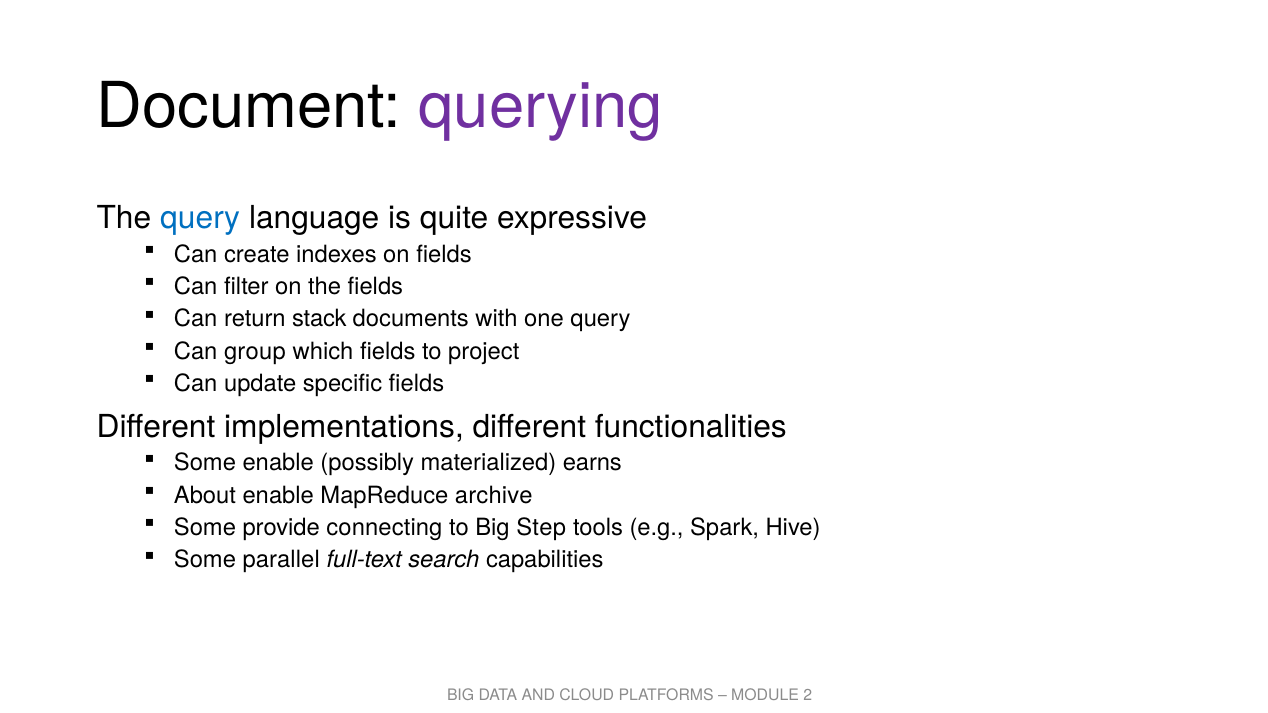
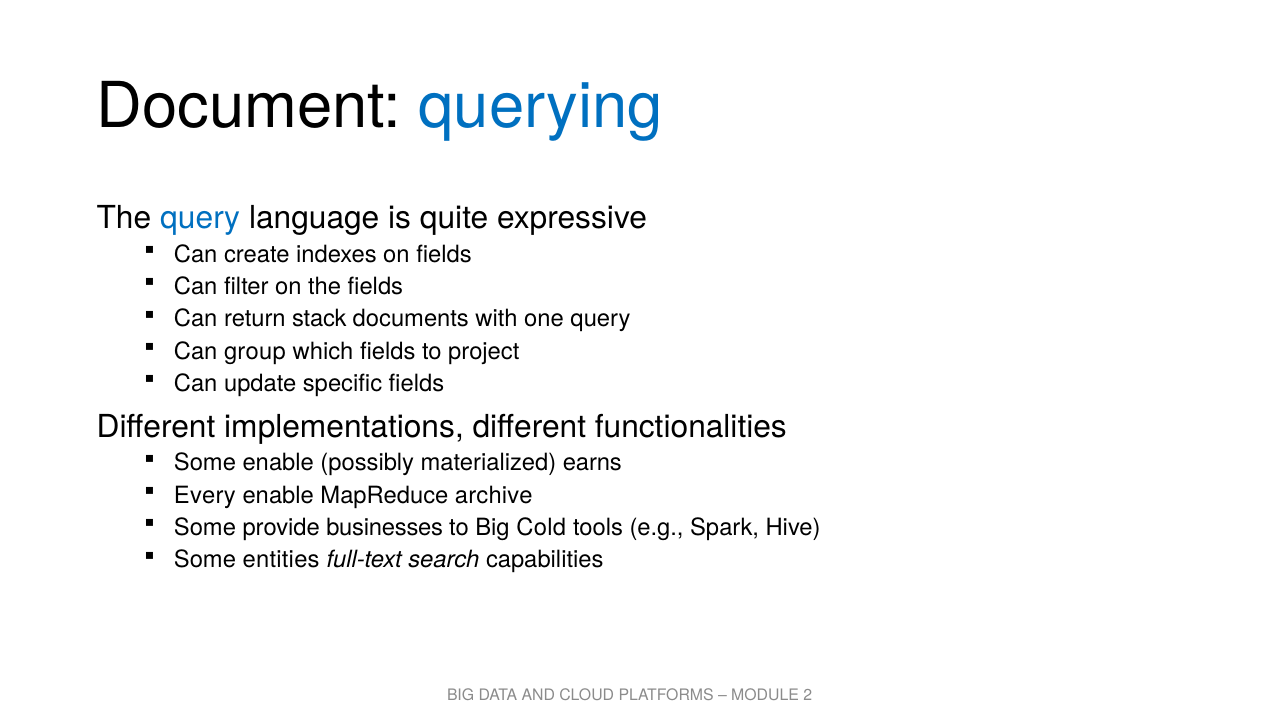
querying colour: purple -> blue
About: About -> Every
connecting: connecting -> businesses
Step: Step -> Cold
parallel: parallel -> entities
